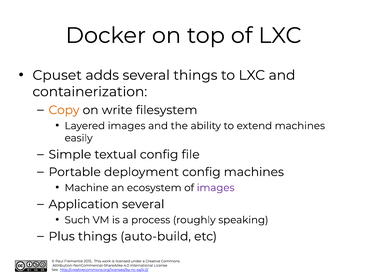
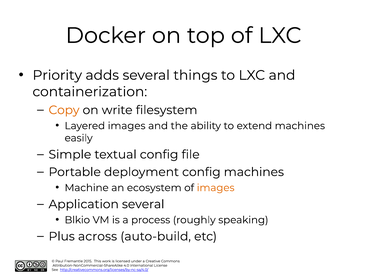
Cpuset: Cpuset -> Priority
images at (216, 188) colour: purple -> orange
Such: Such -> Blkio
Plus things: things -> across
